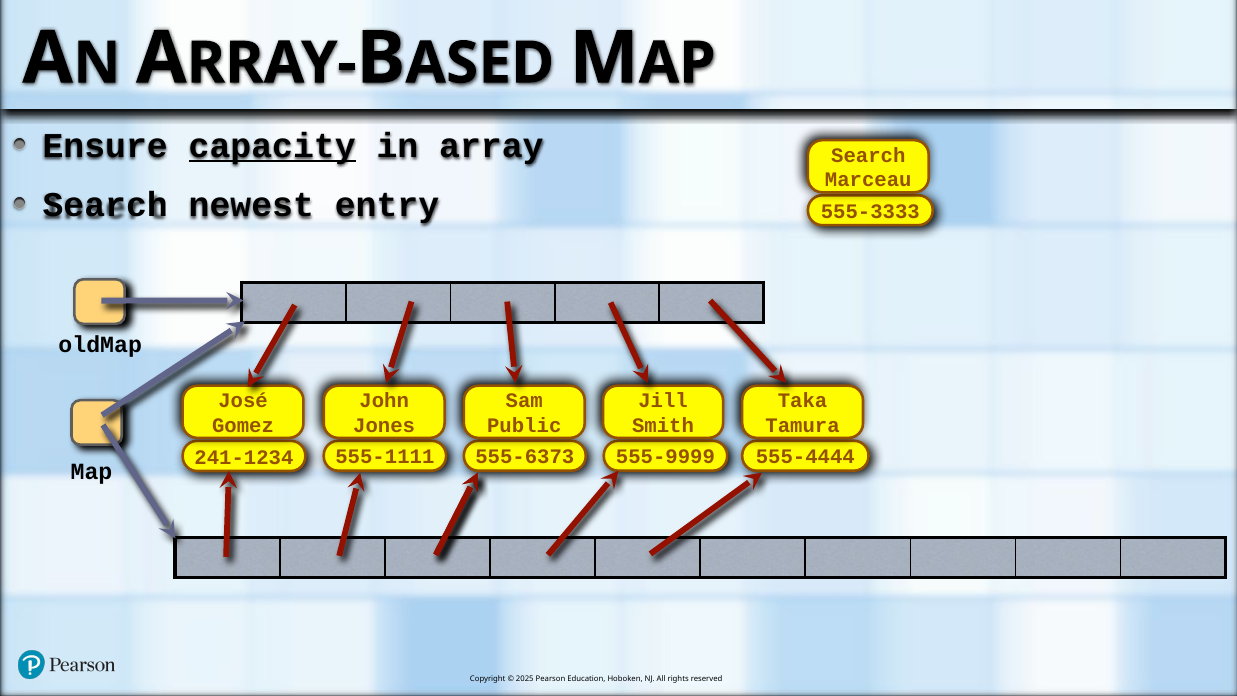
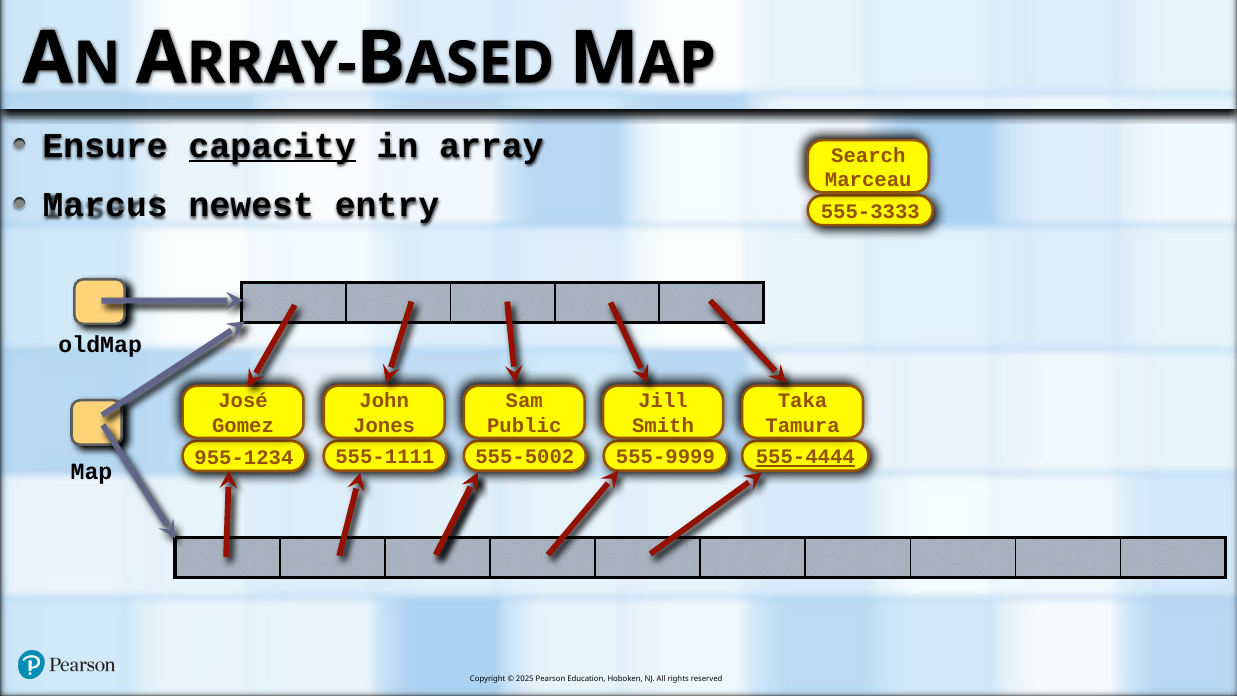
Search at (105, 205): Search -> Marcus
555-6373: 555-6373 -> 555-5002
555-4444 underline: none -> present
241-1234: 241-1234 -> 955-1234
